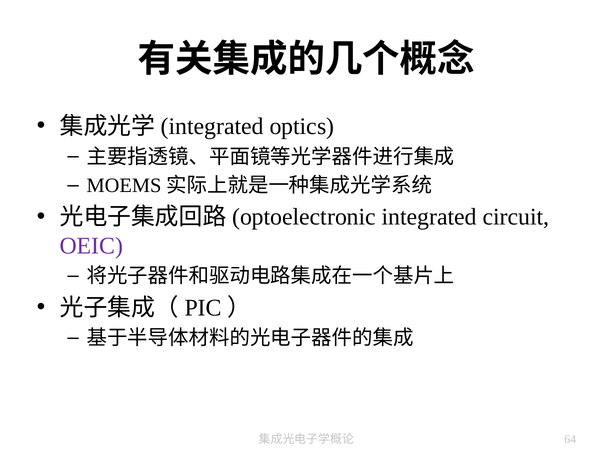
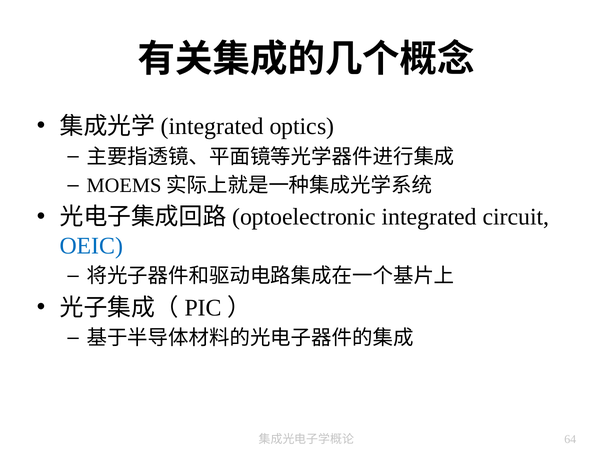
OEIC colour: purple -> blue
